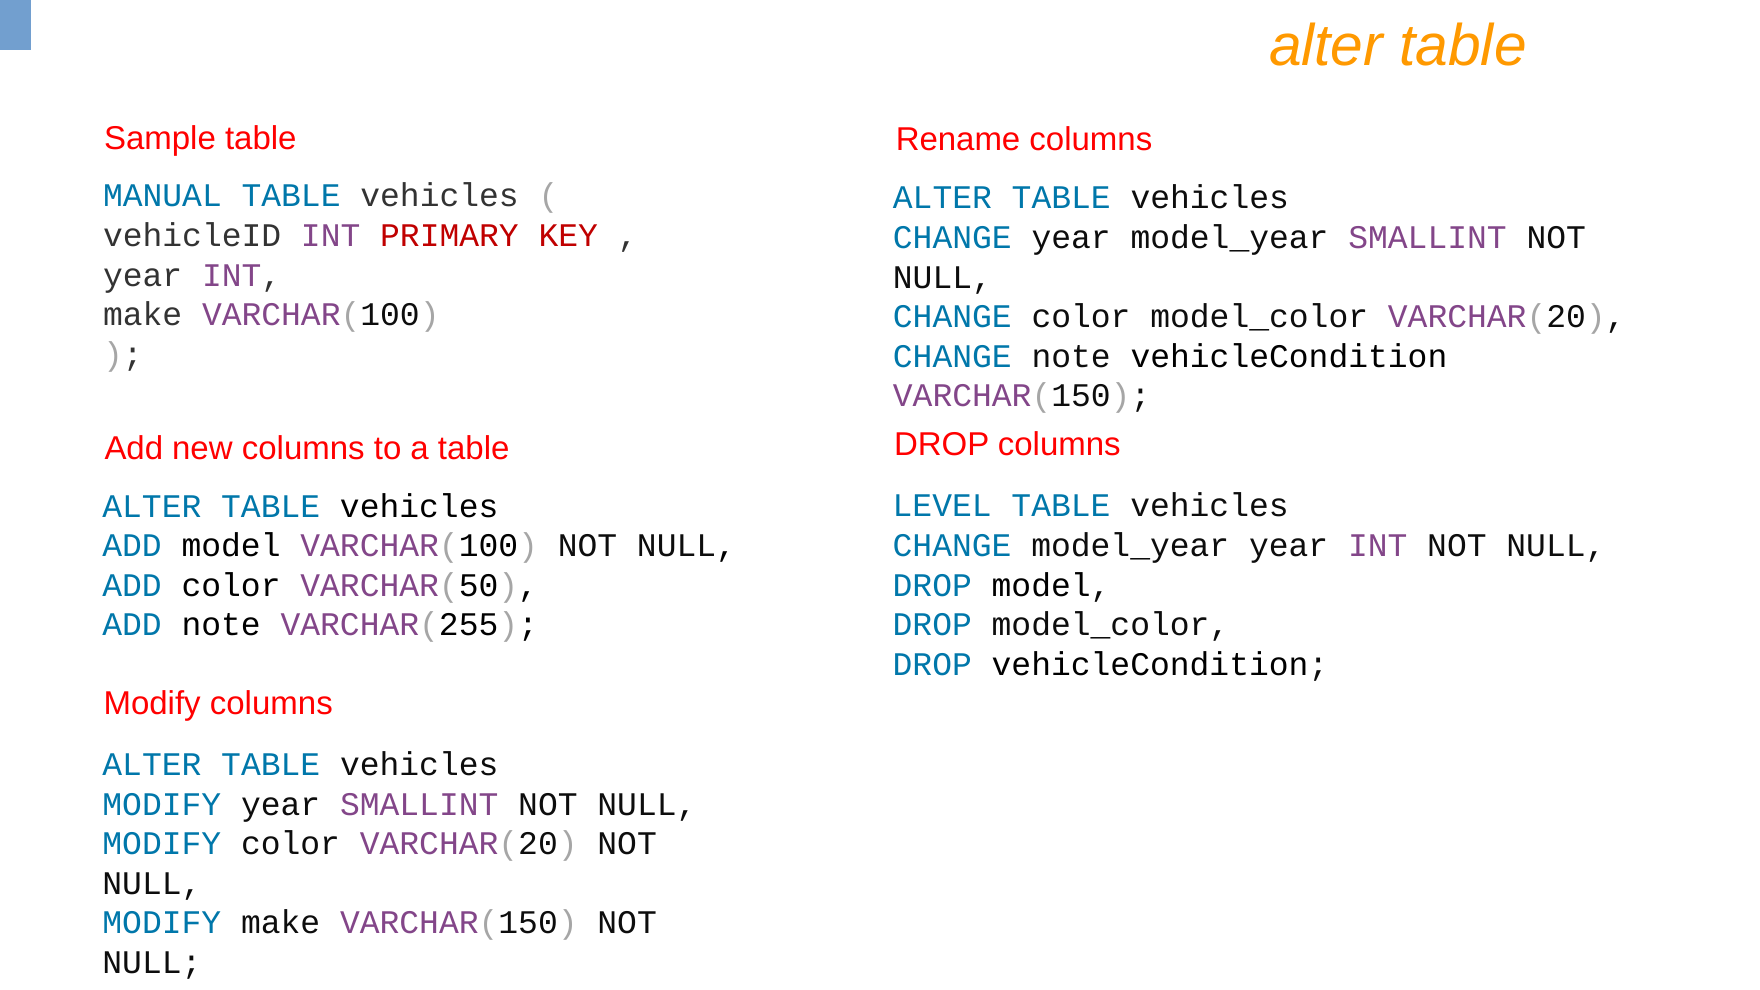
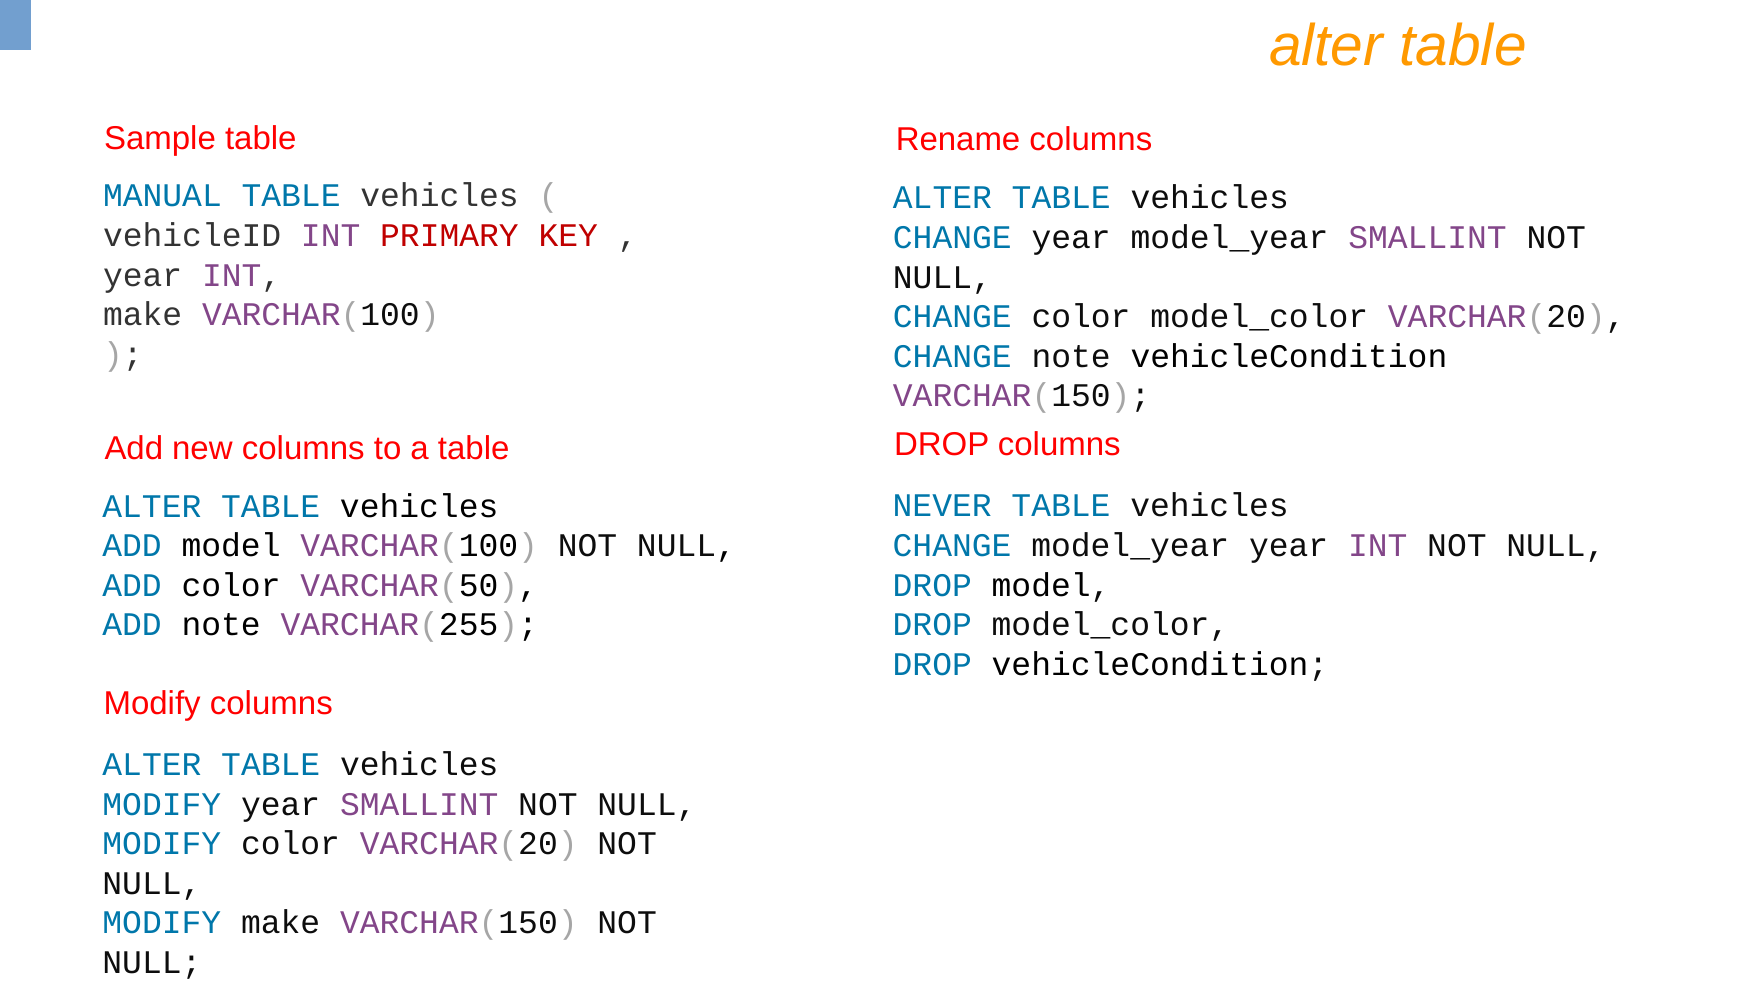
LEVEL: LEVEL -> NEVER
